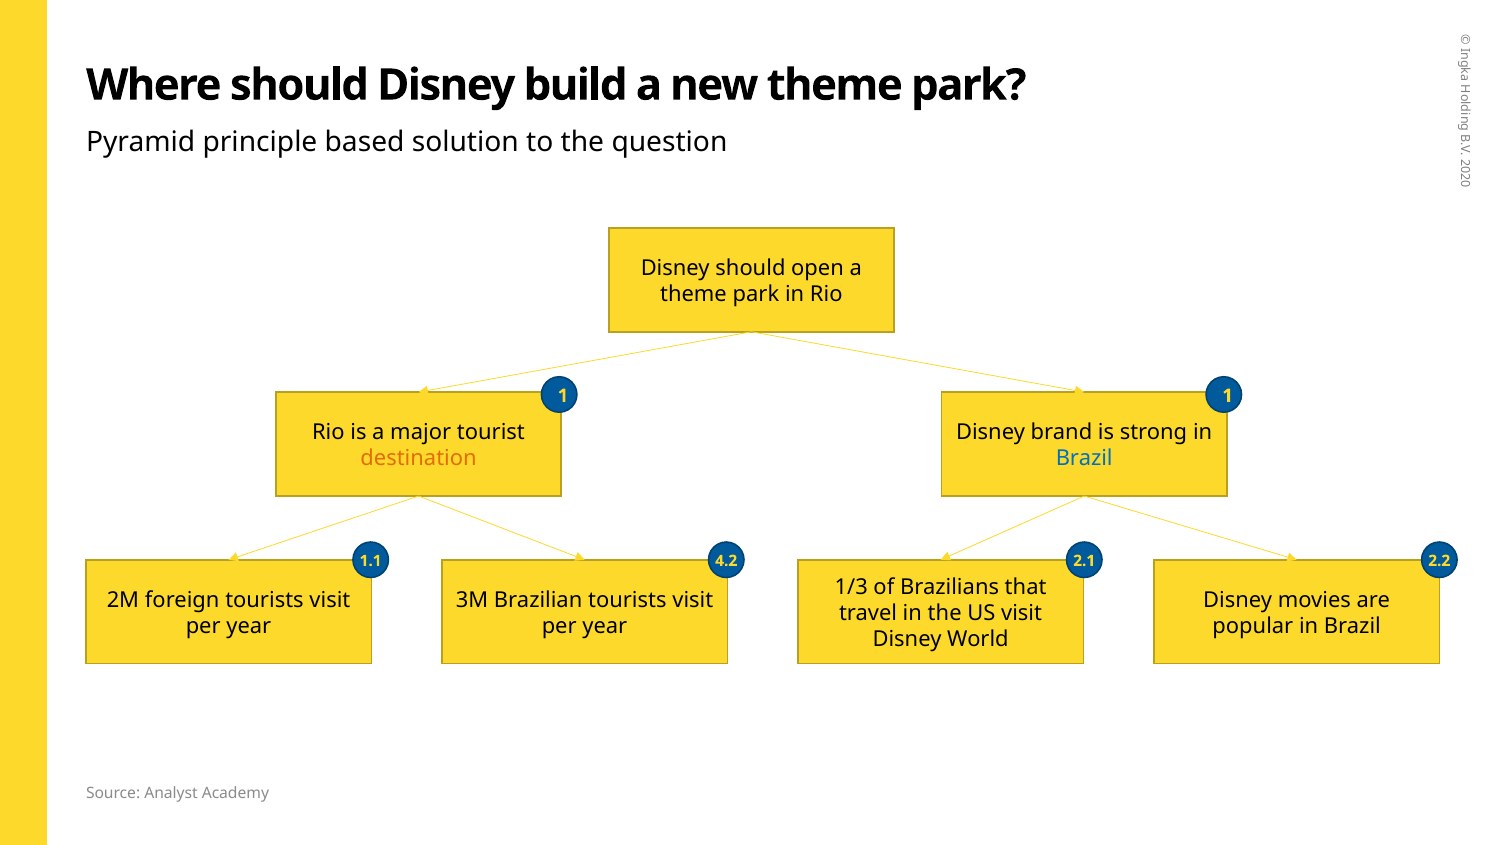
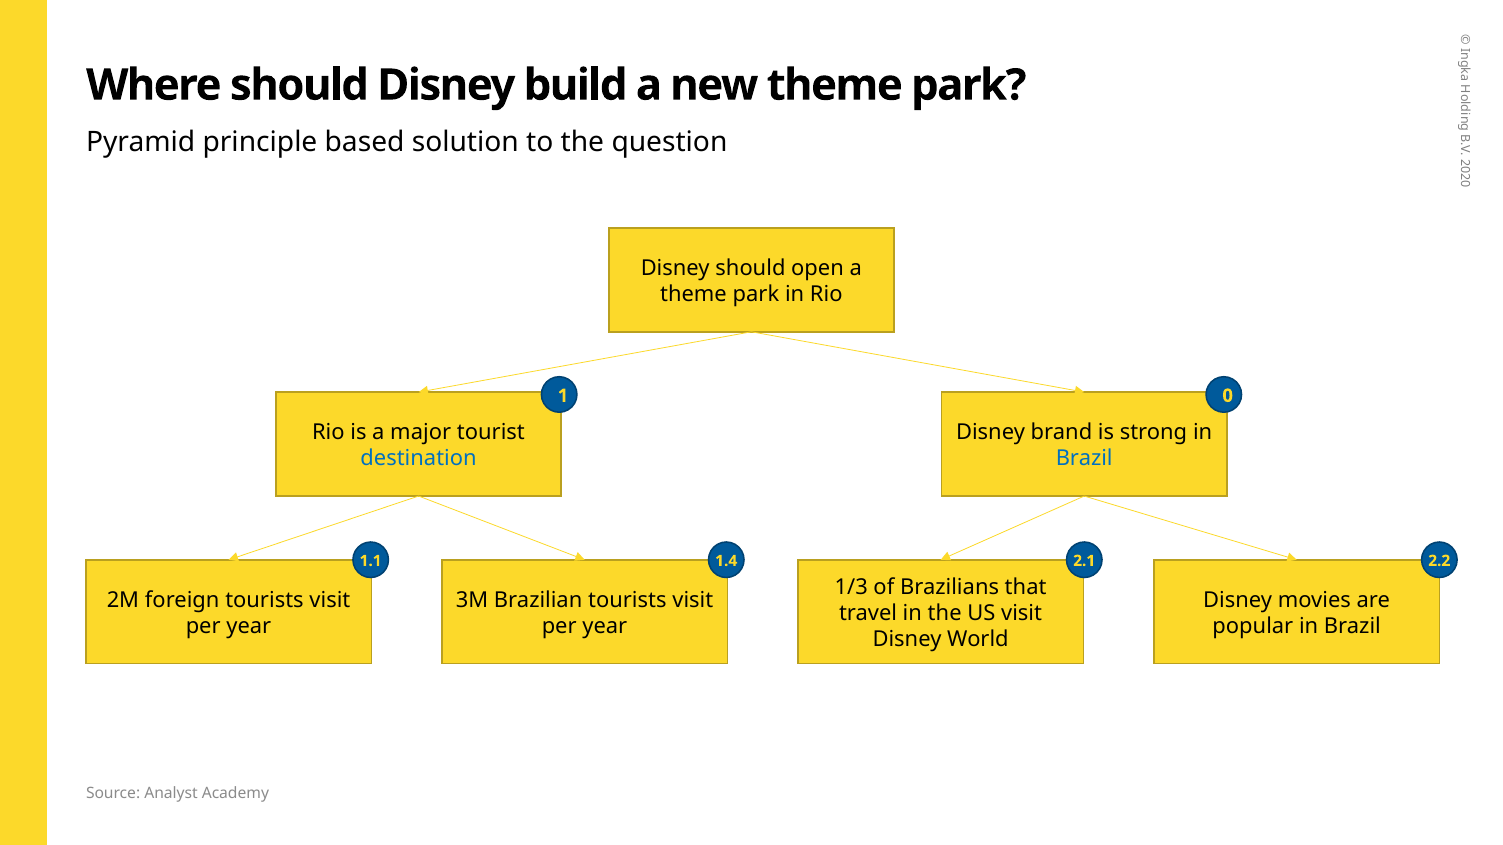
1 1: 1 -> 0
destination colour: orange -> blue
4.2: 4.2 -> 1.4
